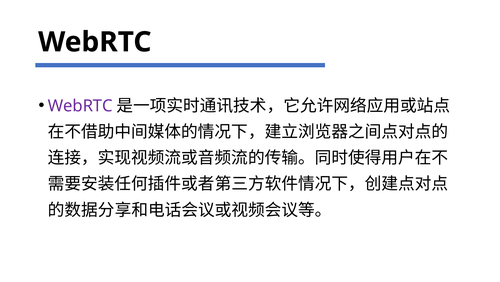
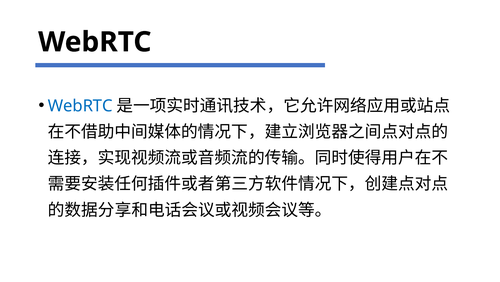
WebRTC at (80, 106) colour: purple -> blue
